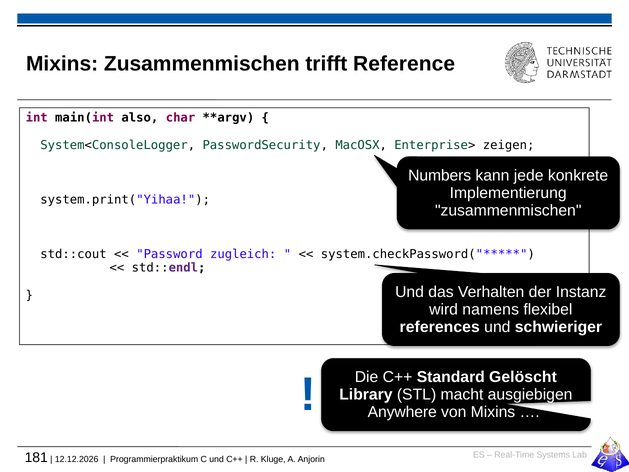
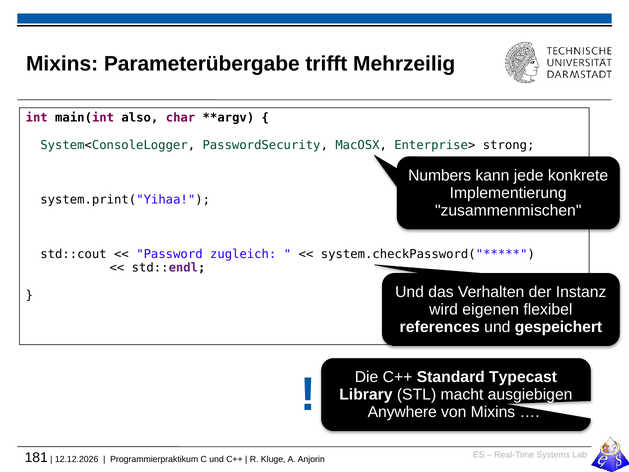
Mixins Zusammenmischen: Zusammenmischen -> Parameterübergabe
Reference: Reference -> Mehrzeilig
zeigen: zeigen -> strong
namens: namens -> eigenen
schwieriger: schwieriger -> gespeichert
Gelöscht: Gelöscht -> Typecast
